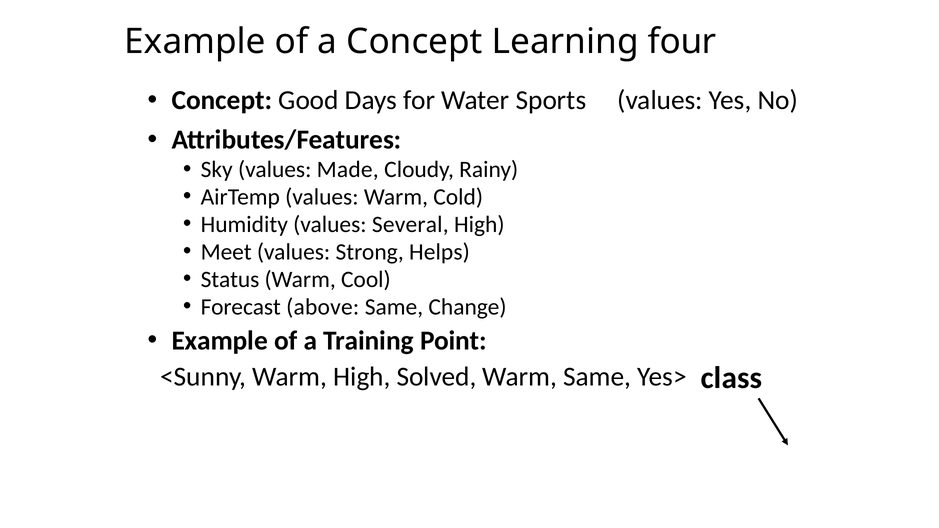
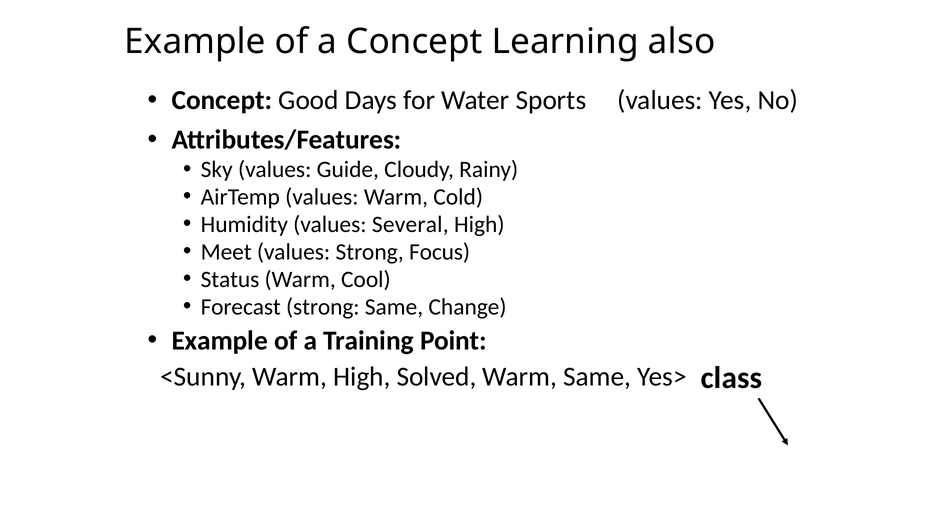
four: four -> also
Made: Made -> Guide
Helps: Helps -> Focus
Forecast above: above -> strong
